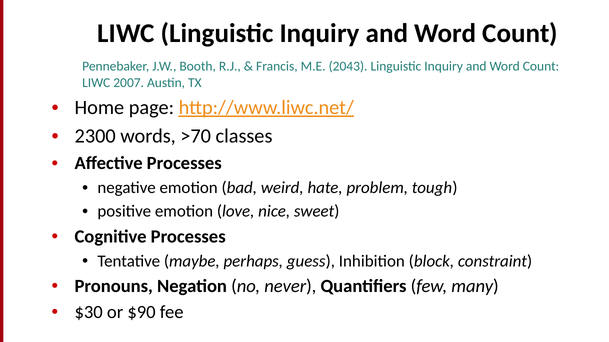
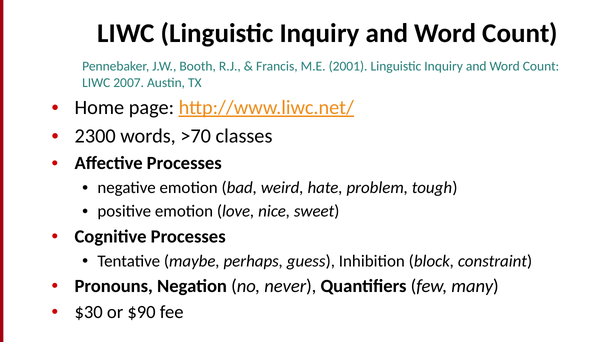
2043: 2043 -> 2001
